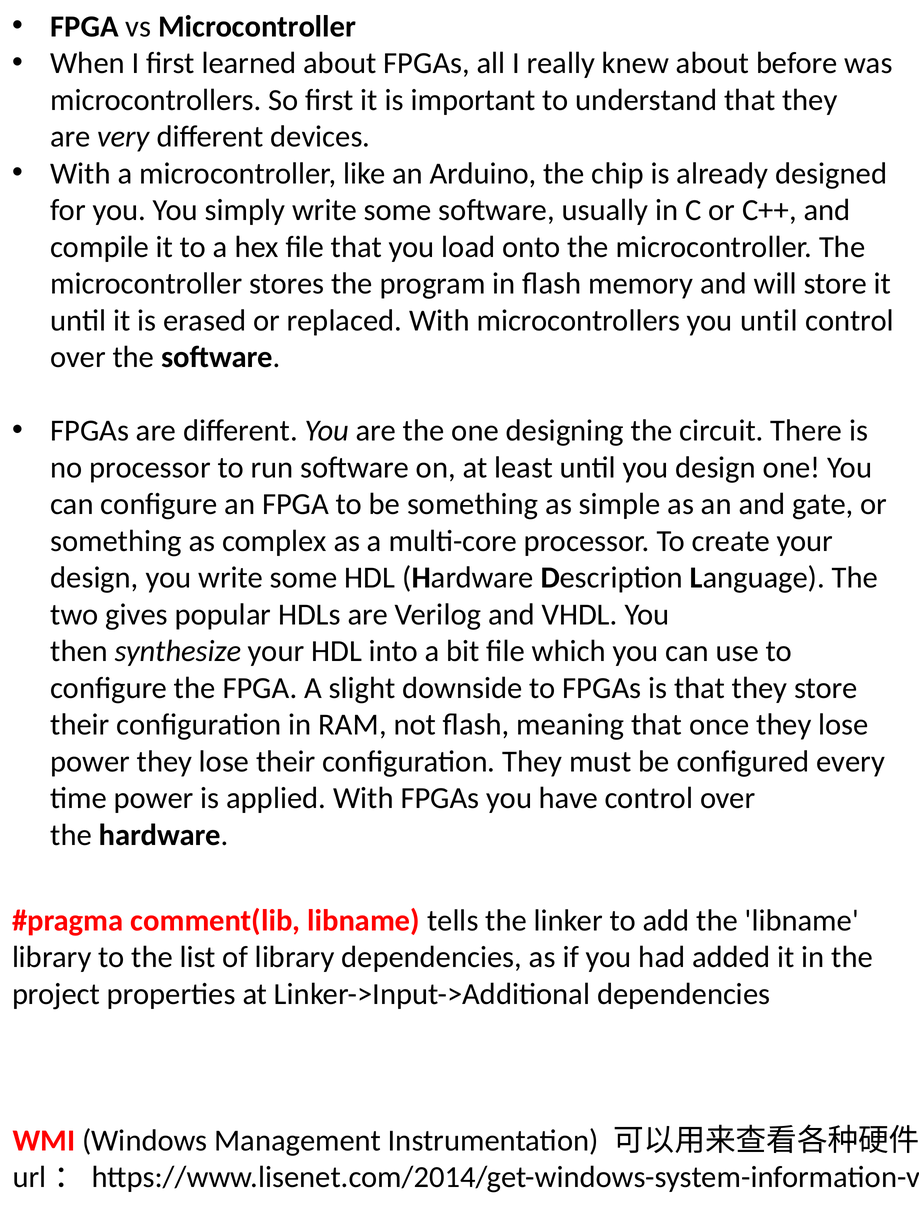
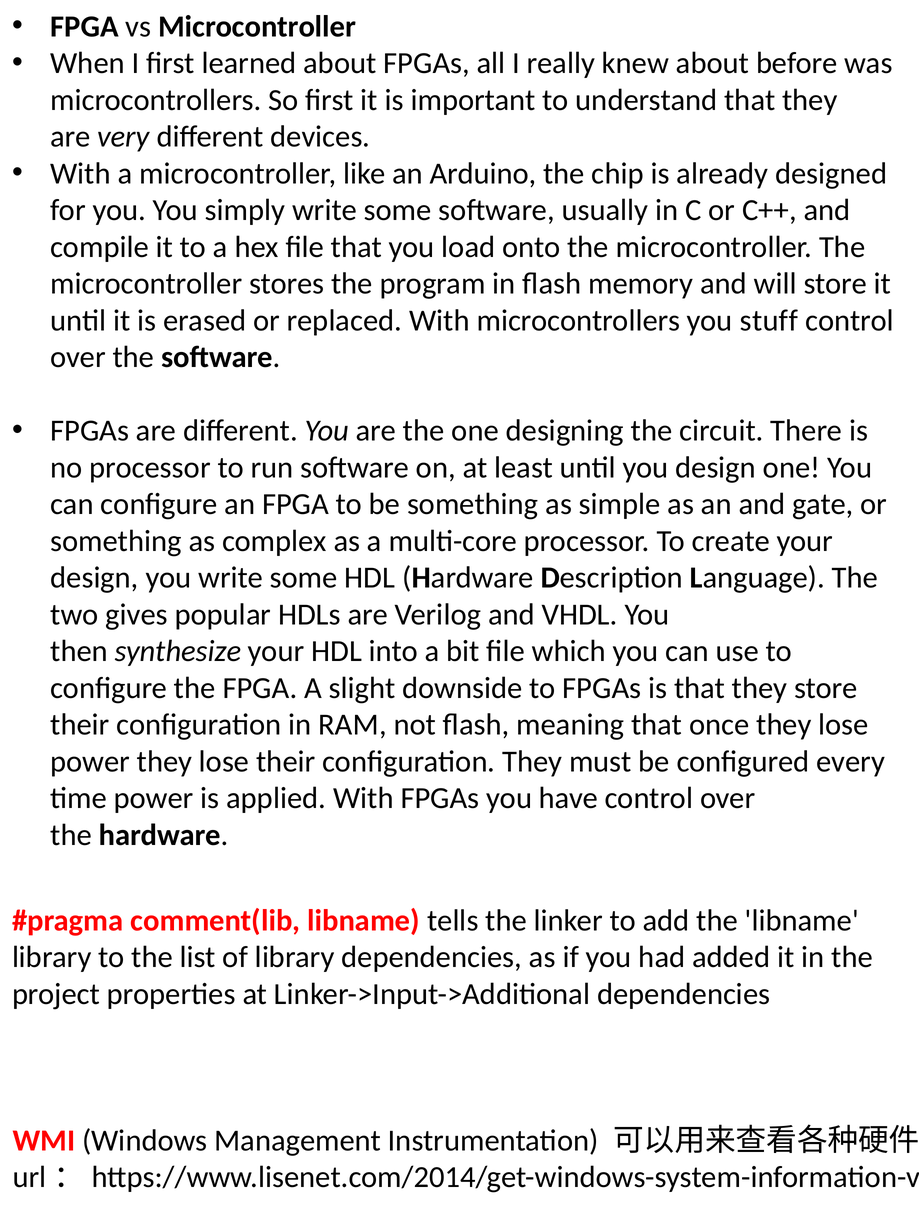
you until: until -> stuff
